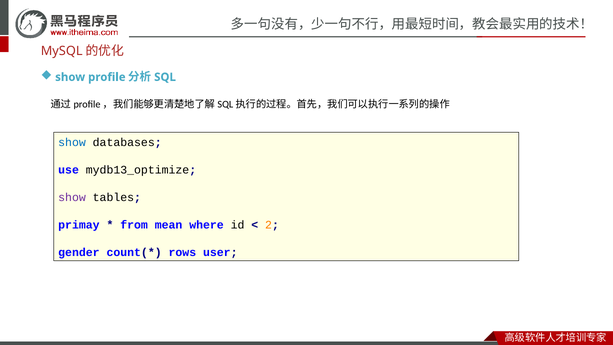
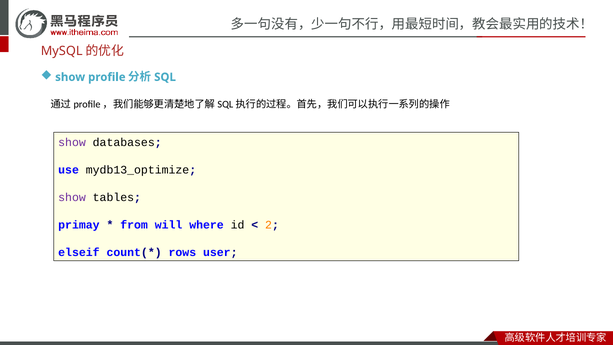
show at (72, 142) colour: blue -> purple
mean: mean -> will
gender: gender -> elseif
